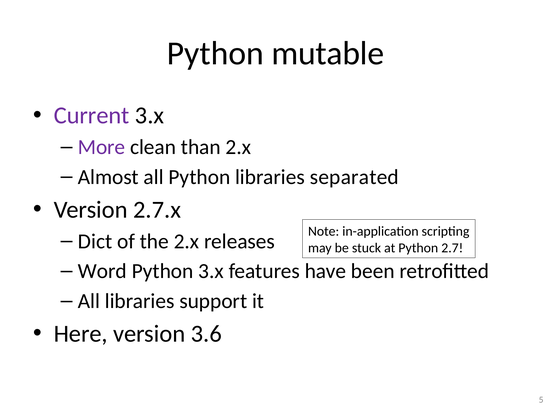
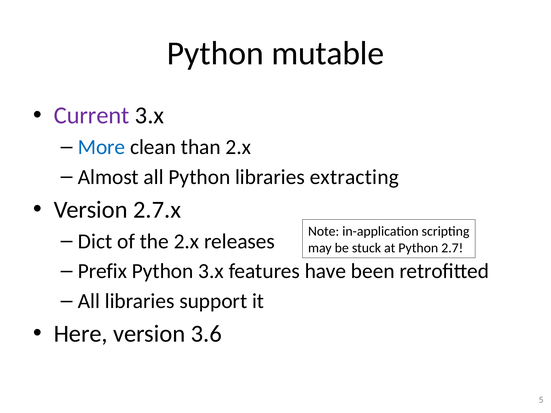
More colour: purple -> blue
separated: separated -> extracting
Word: Word -> Prefix
